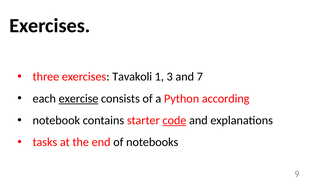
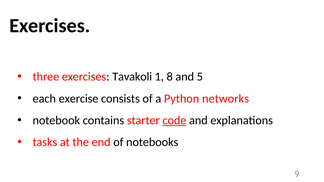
3: 3 -> 8
7: 7 -> 5
exercise underline: present -> none
according: according -> networks
